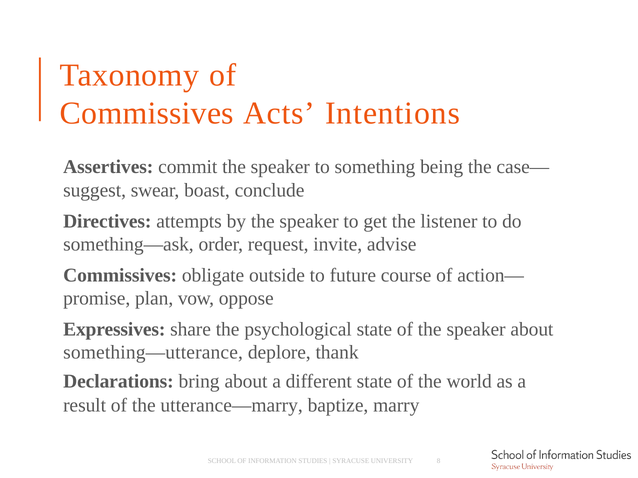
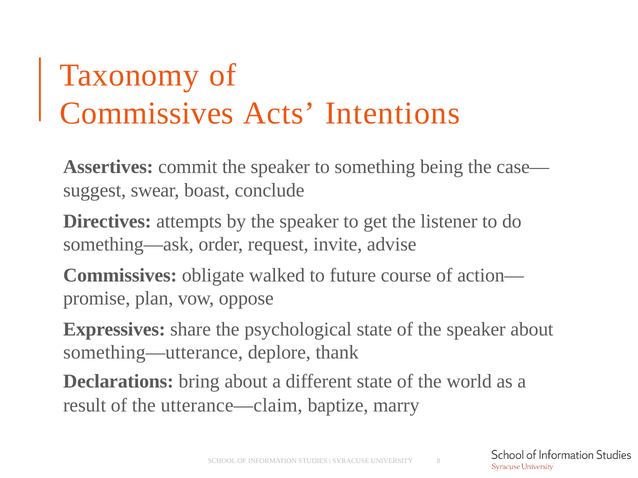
outside: outside -> walked
utterance—marry: utterance—marry -> utterance—claim
